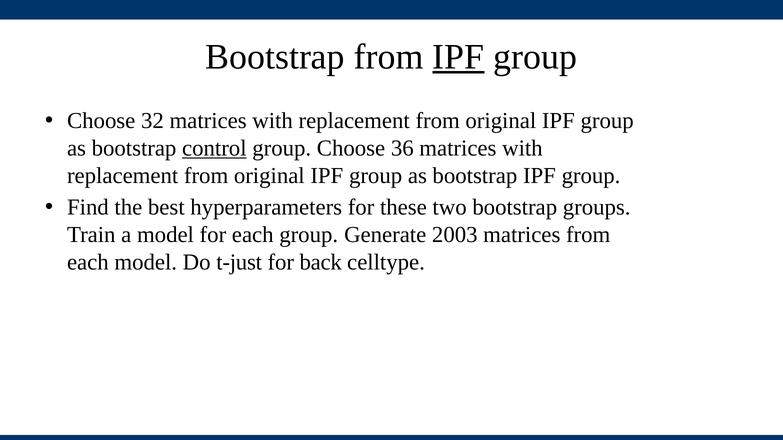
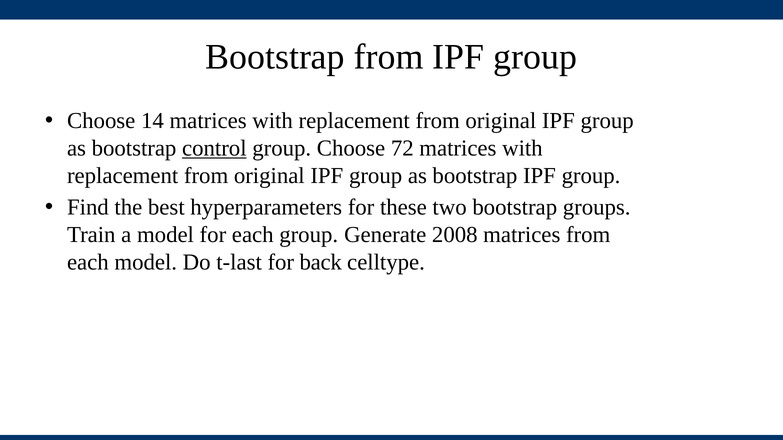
IPF at (458, 57) underline: present -> none
32: 32 -> 14
36: 36 -> 72
2003: 2003 -> 2008
t-just: t-just -> t-last
